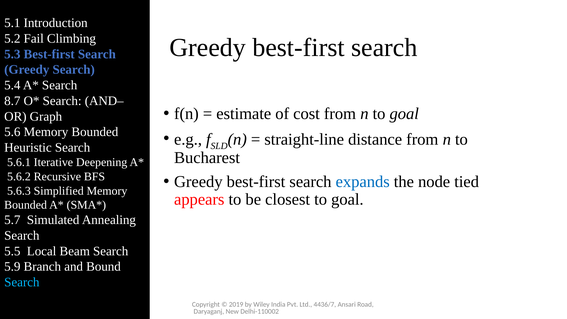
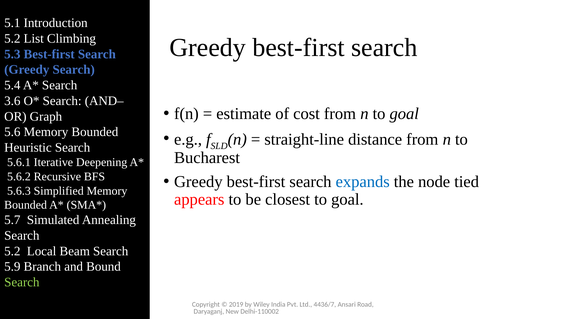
Fail: Fail -> List
8.7: 8.7 -> 3.6
5.5 at (12, 251): 5.5 -> 5.2
Search at (22, 282) colour: light blue -> light green
